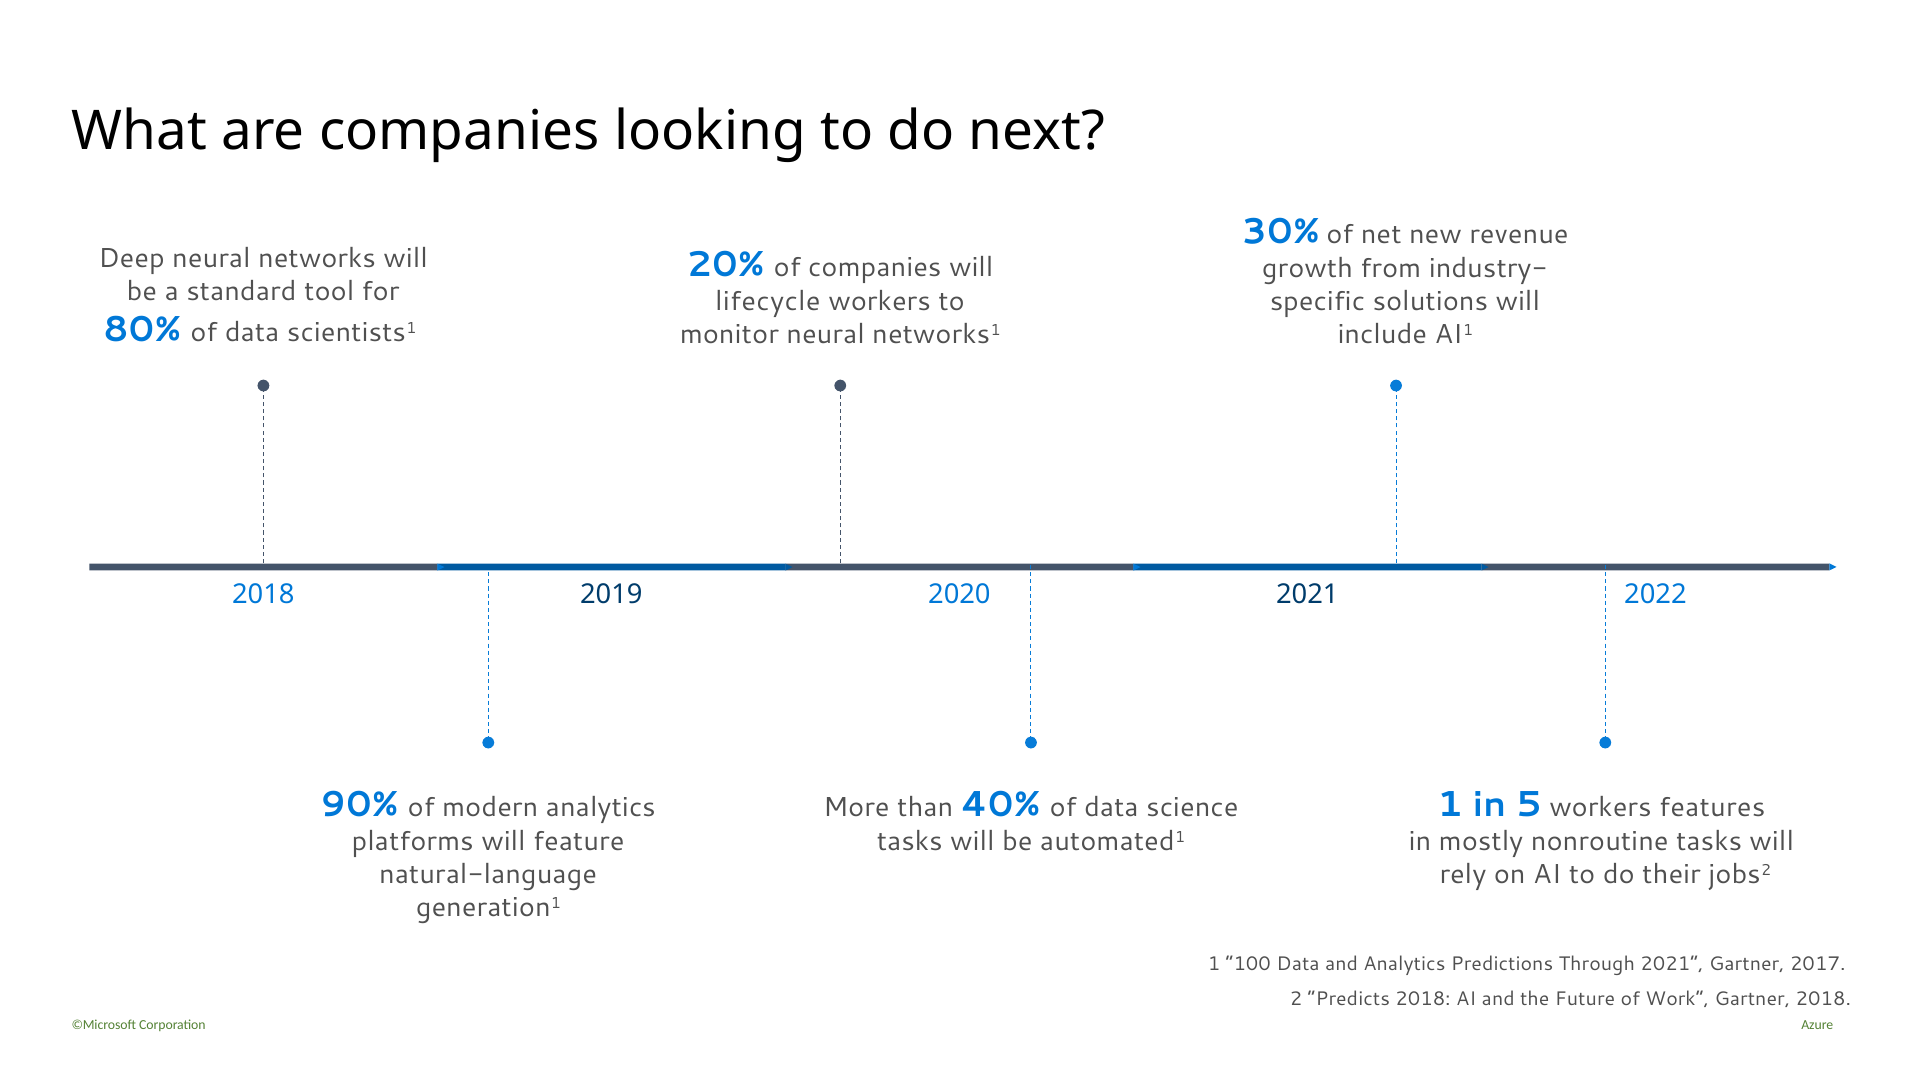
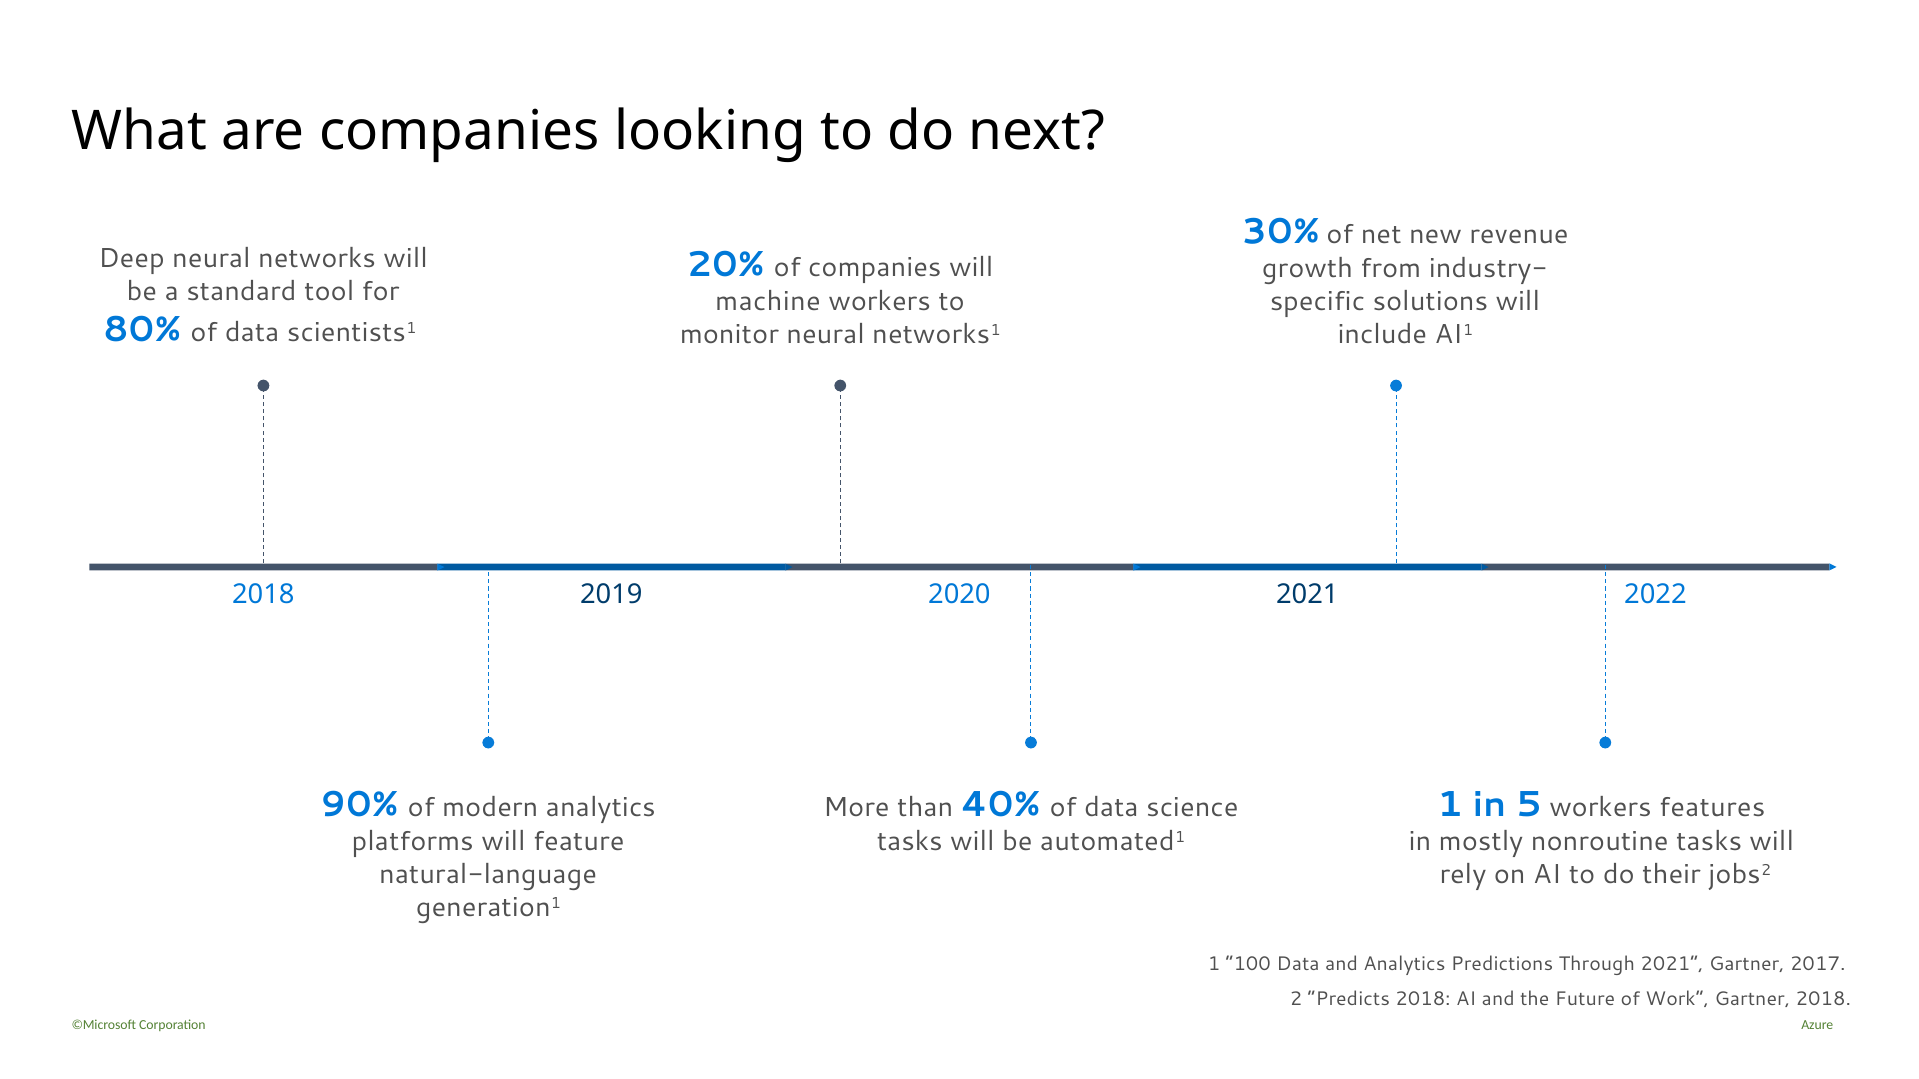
lifecycle: lifecycle -> machine
